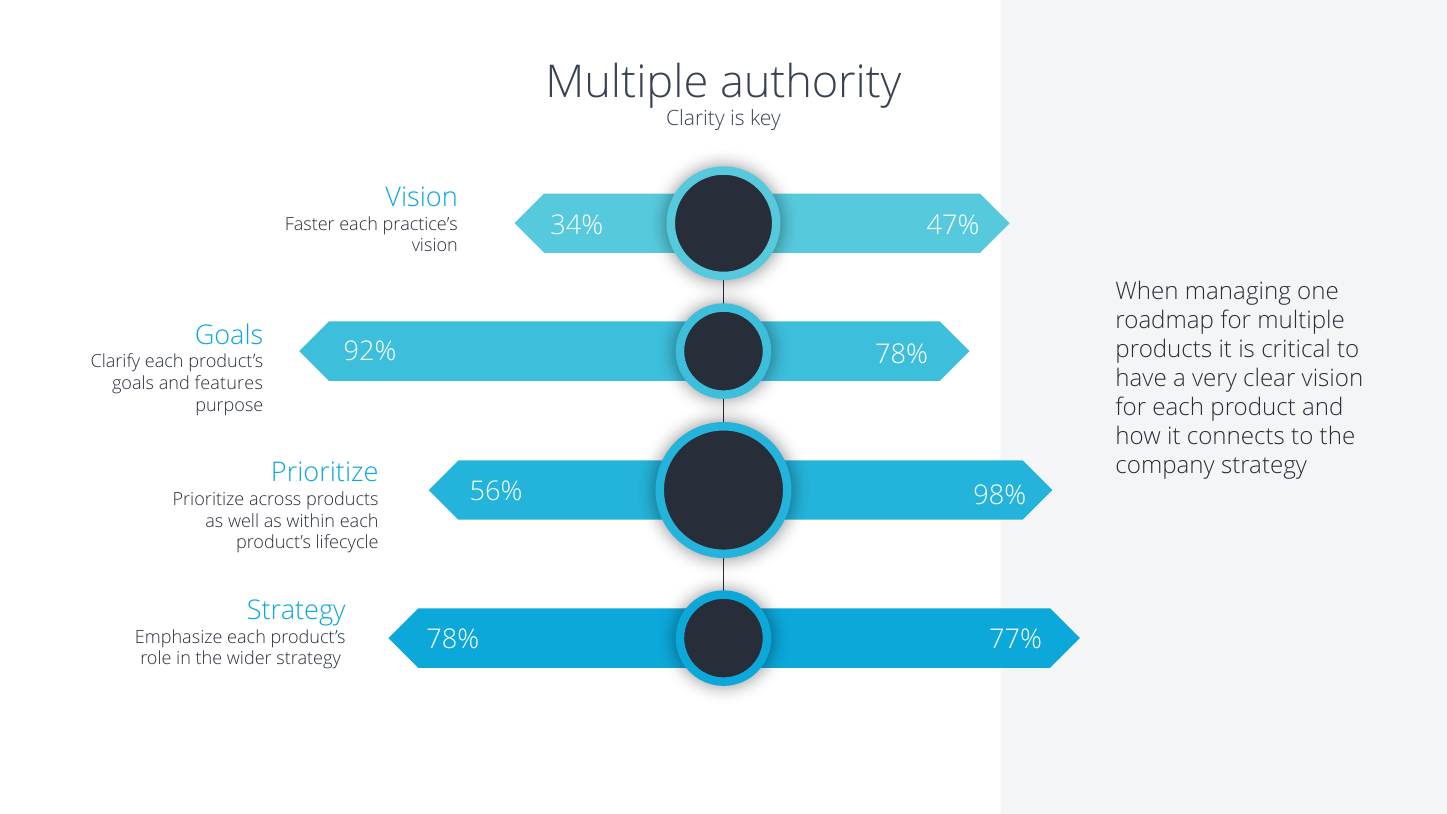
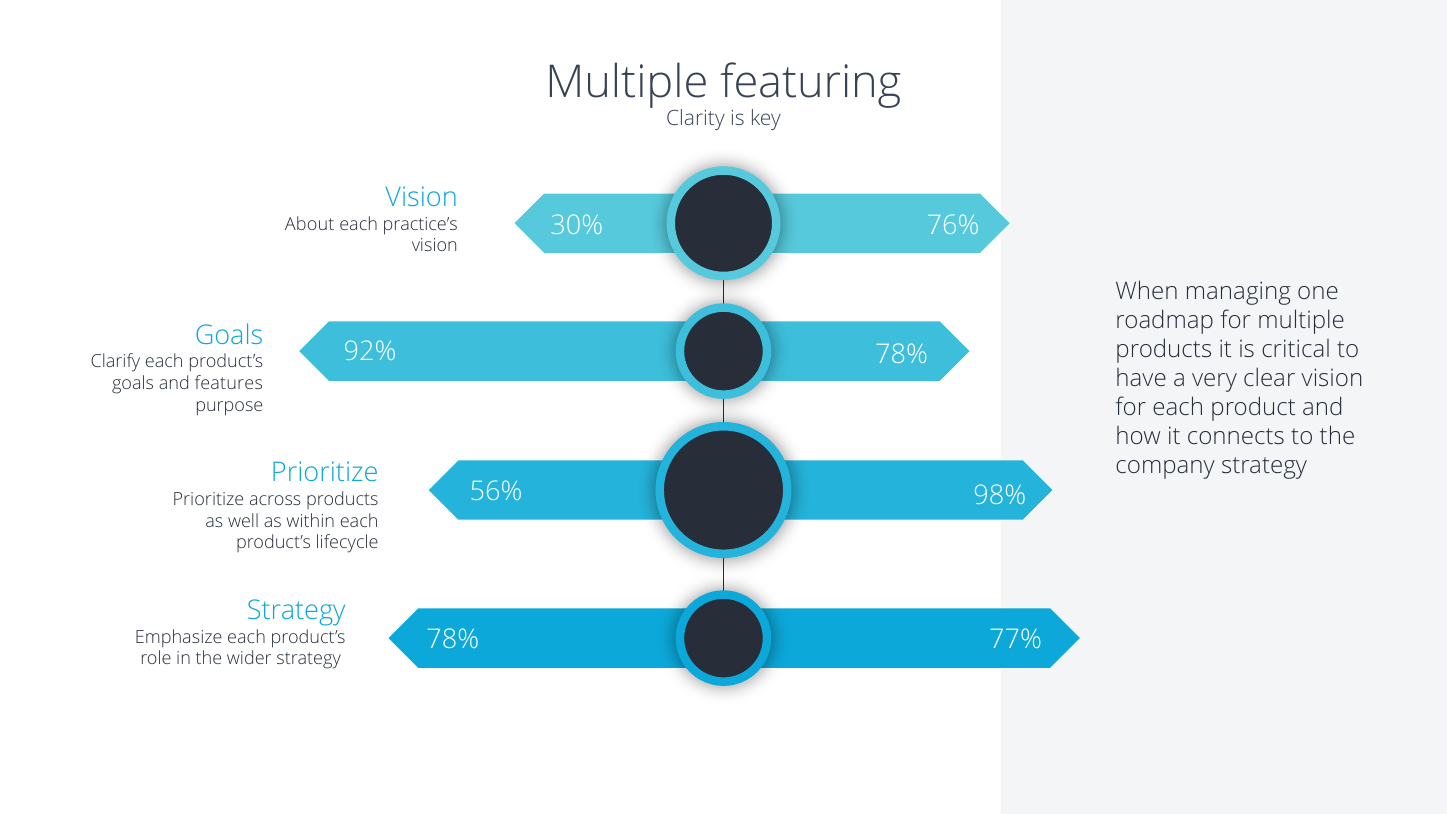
authority: authority -> featuring
47%: 47% -> 76%
34%: 34% -> 30%
Faster: Faster -> About
